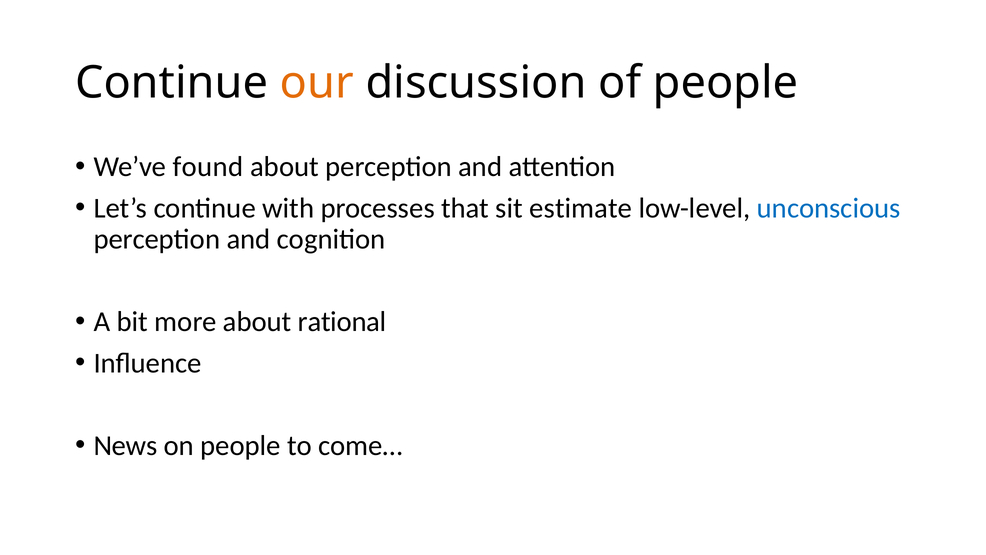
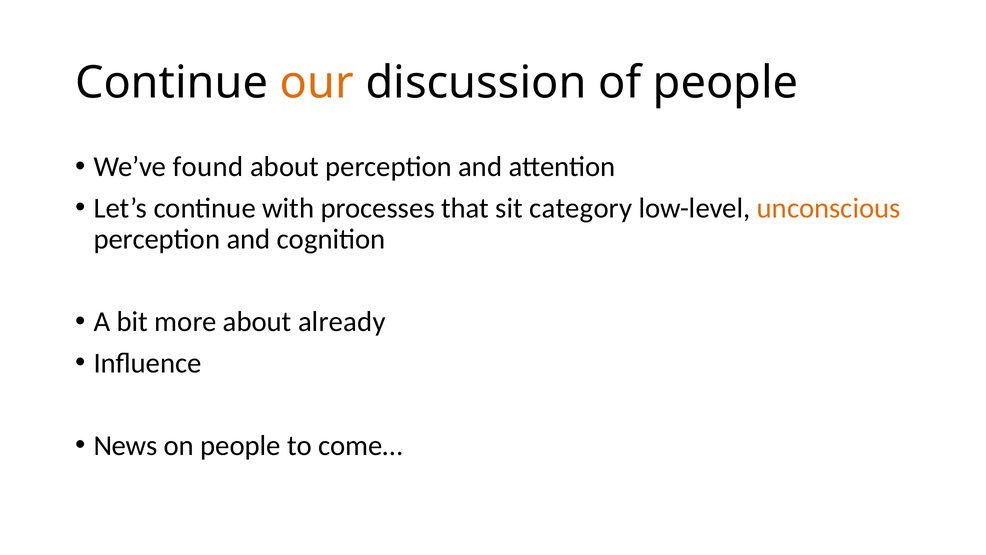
estimate: estimate -> category
unconscious colour: blue -> orange
rational: rational -> already
